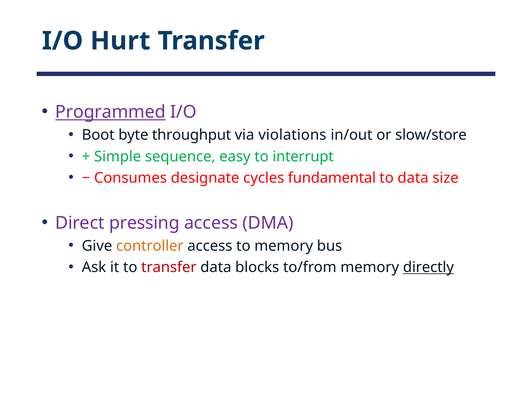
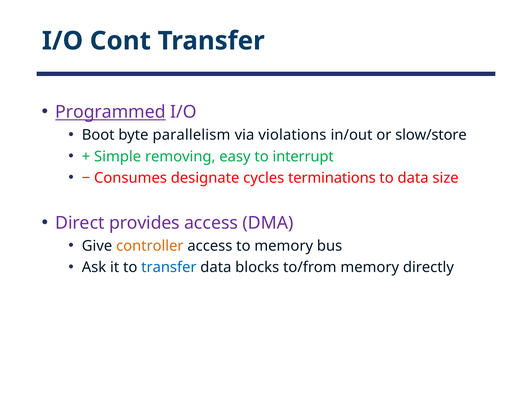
Hurt: Hurt -> Cont
throughput: throughput -> parallelism
sequence: sequence -> removing
fundamental: fundamental -> terminations
pressing: pressing -> provides
transfer at (169, 267) colour: red -> blue
directly underline: present -> none
